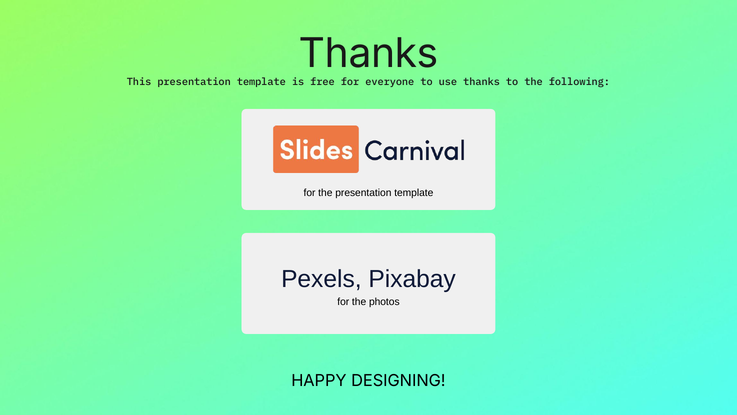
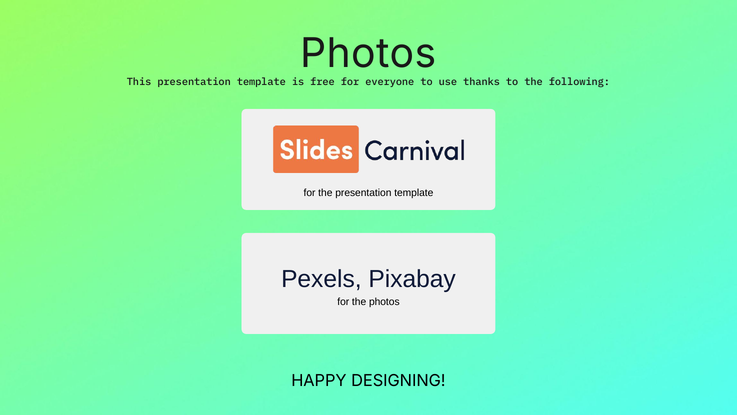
Thanks at (369, 53): Thanks -> Photos
